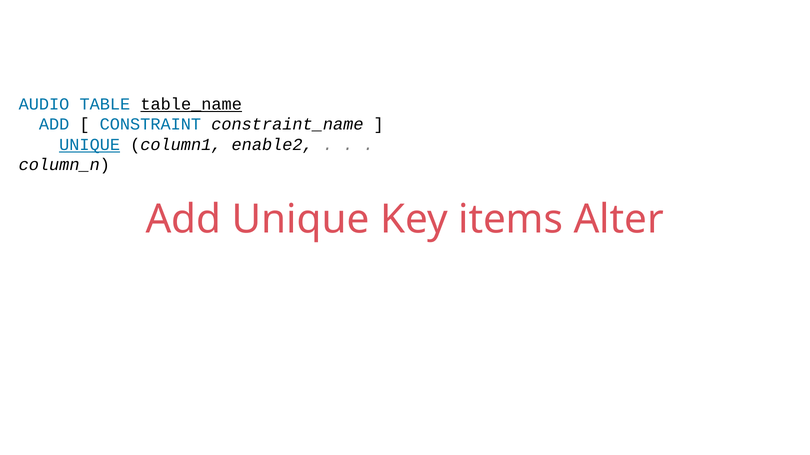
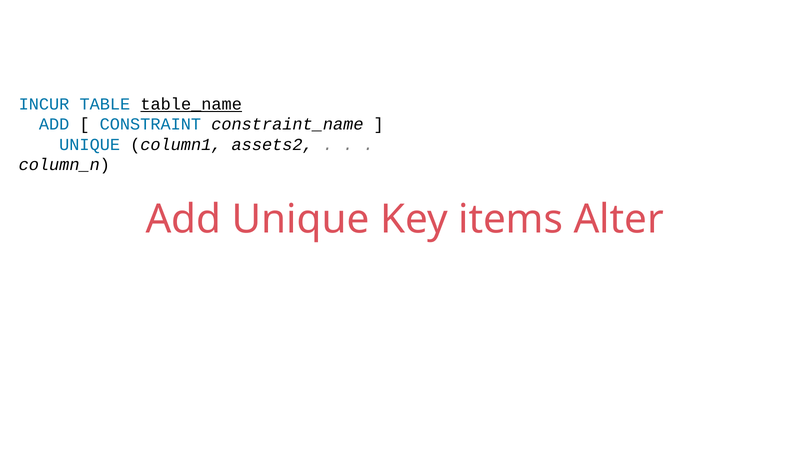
AUDIO: AUDIO -> INCUR
UNIQUE at (90, 145) underline: present -> none
enable2: enable2 -> assets2
